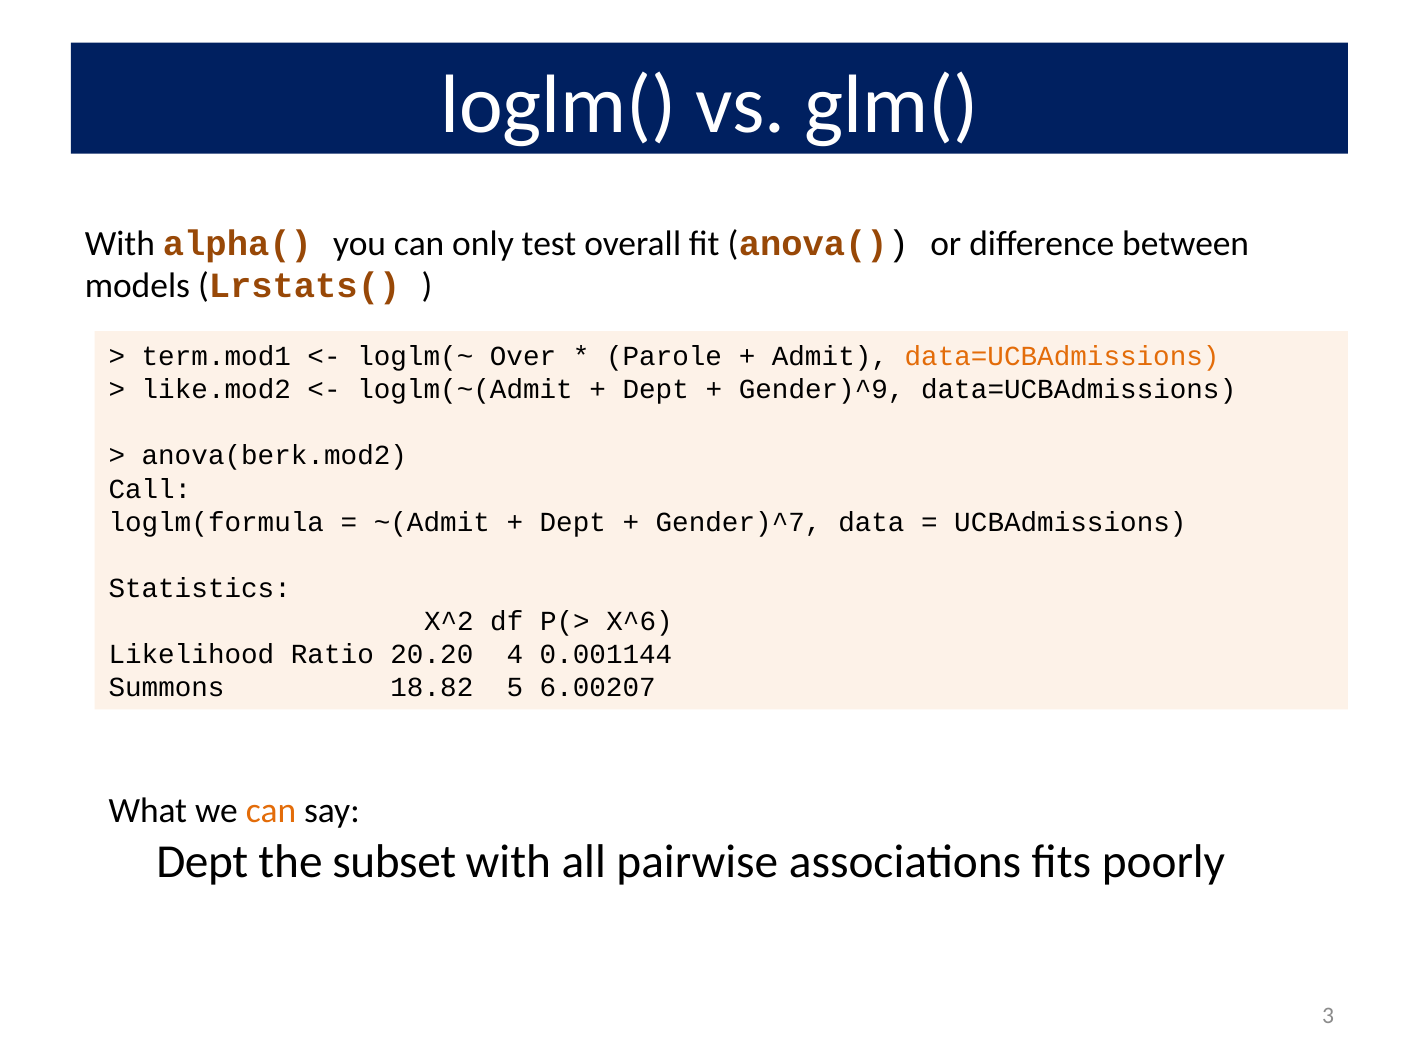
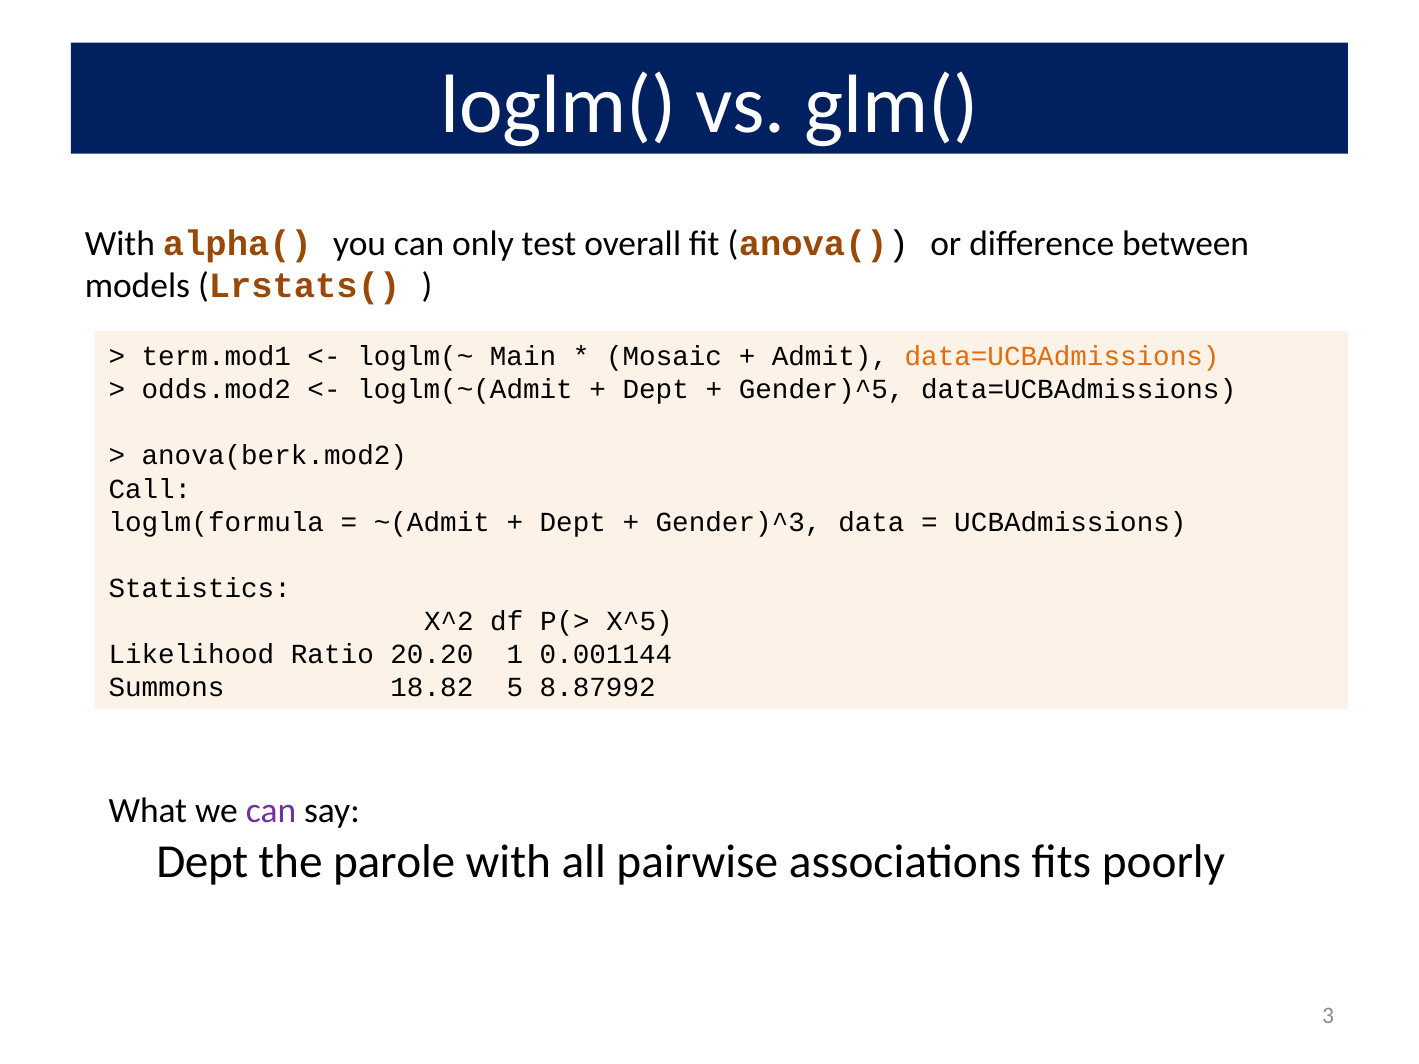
Over: Over -> Main
Parole: Parole -> Mosaic
like.mod2: like.mod2 -> odds.mod2
Gender)^9: Gender)^9 -> Gender)^5
Gender)^7: Gender)^7 -> Gender)^3
X^6: X^6 -> X^5
4: 4 -> 1
6.00207: 6.00207 -> 8.87992
can at (271, 811) colour: orange -> purple
subset: subset -> parole
